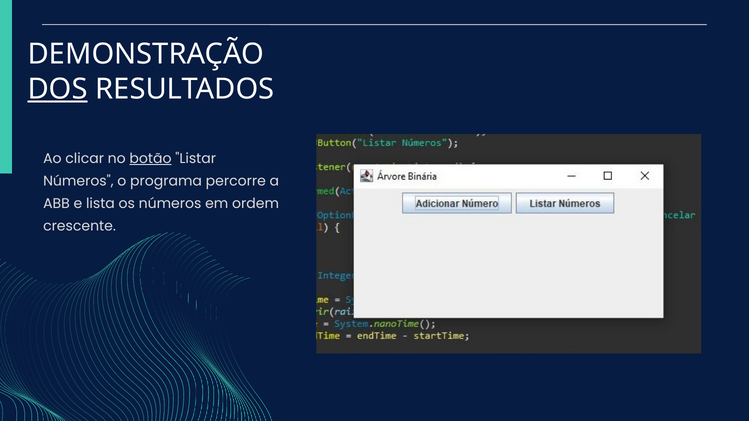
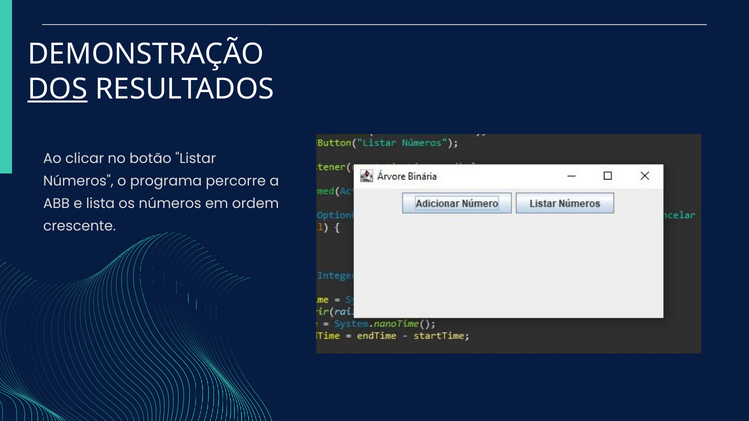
botão underline: present -> none
